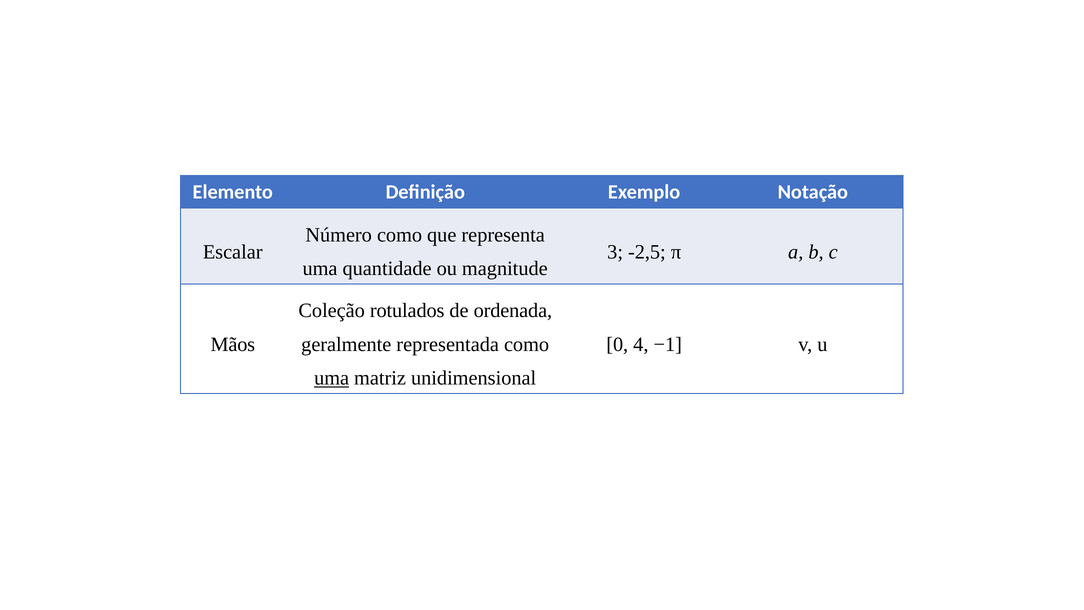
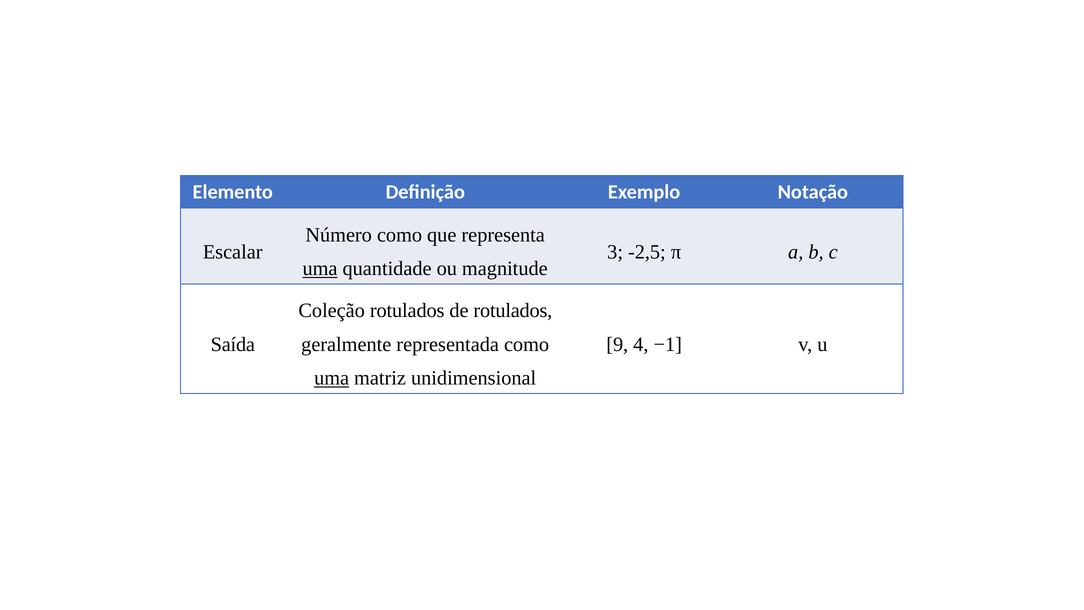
uma at (320, 269) underline: none -> present
de ordenada: ordenada -> rotulados
Mãos: Mãos -> Saída
0: 0 -> 9
